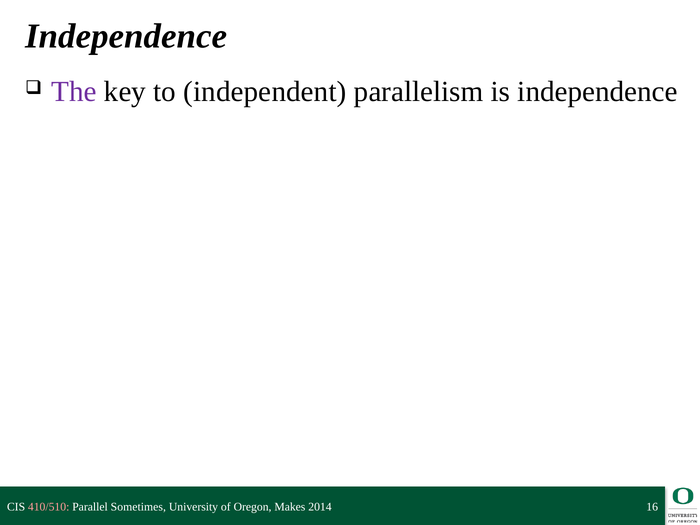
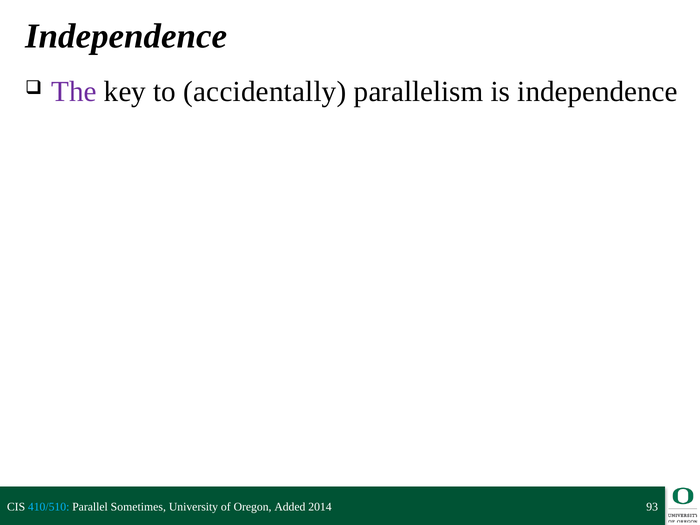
independent: independent -> accidentally
410/510 colour: pink -> light blue
Makes: Makes -> Added
16: 16 -> 93
